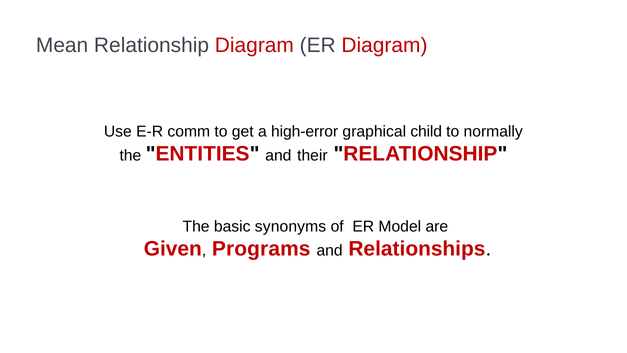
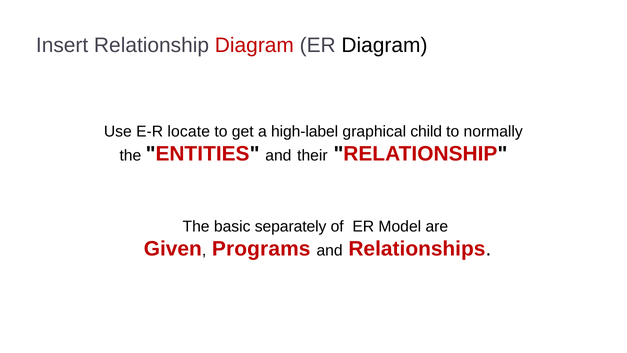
Mean: Mean -> Insert
Diagram at (384, 45) colour: red -> black
comm: comm -> locate
high-error: high-error -> high-label
synonyms: synonyms -> separately
